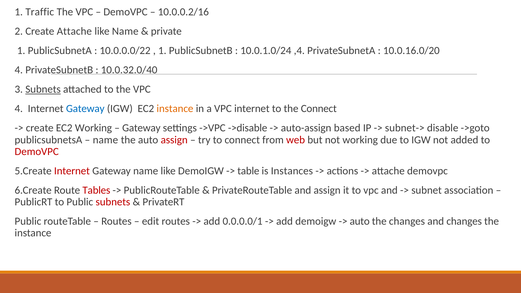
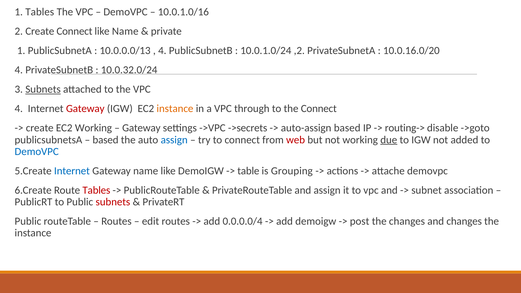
1 Traffic: Traffic -> Tables
10.0.0.2/16: 10.0.0.2/16 -> 10.0.1.0/16
Create Attache: Attache -> Connect
10.0.0.0/22: 10.0.0.0/22 -> 10.0.0.0/13
1 at (162, 51): 1 -> 4
,4: ,4 -> ,2
10.0.32.0/40: 10.0.32.0/40 -> 10.0.32.0/24
Gateway at (85, 109) colour: blue -> red
VPC internet: internet -> through
->disable: ->disable -> ->secrets
subnet->: subnet-> -> routing->
name at (105, 140): name -> based
assign at (174, 140) colour: red -> blue
due underline: none -> present
DemoVPC at (37, 152) colour: red -> blue
Internet at (72, 171) colour: red -> blue
Instances: Instances -> Grouping
0.0.0.0/1: 0.0.0.0/1 -> 0.0.0.0/4
auto at (360, 221): auto -> post
